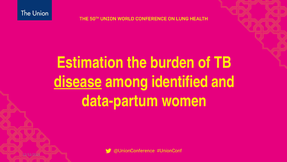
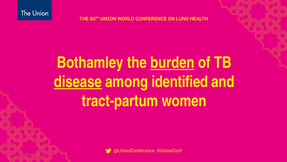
Estimation: Estimation -> Bothamley
burden underline: none -> present
data-partum: data-partum -> tract-partum
